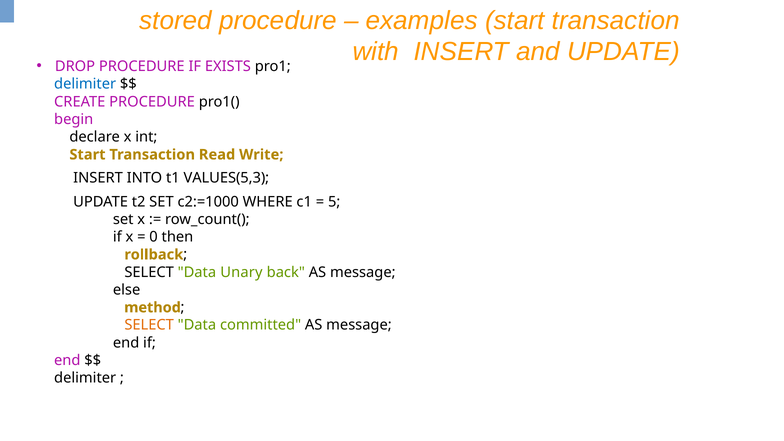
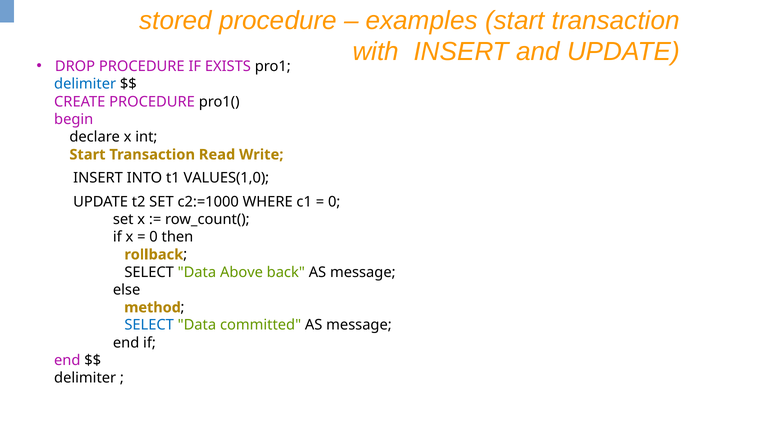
VALUES(5,3: VALUES(5,3 -> VALUES(1,0
5 at (334, 202): 5 -> 0
Unary: Unary -> Above
SELECT at (149, 325) colour: orange -> blue
